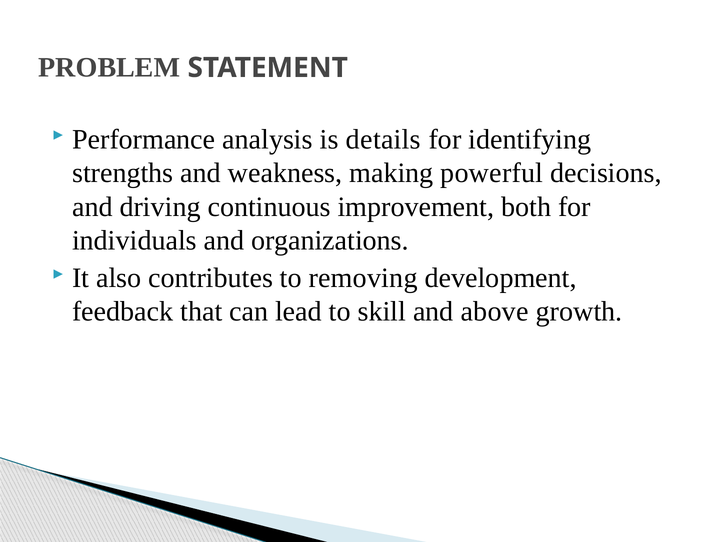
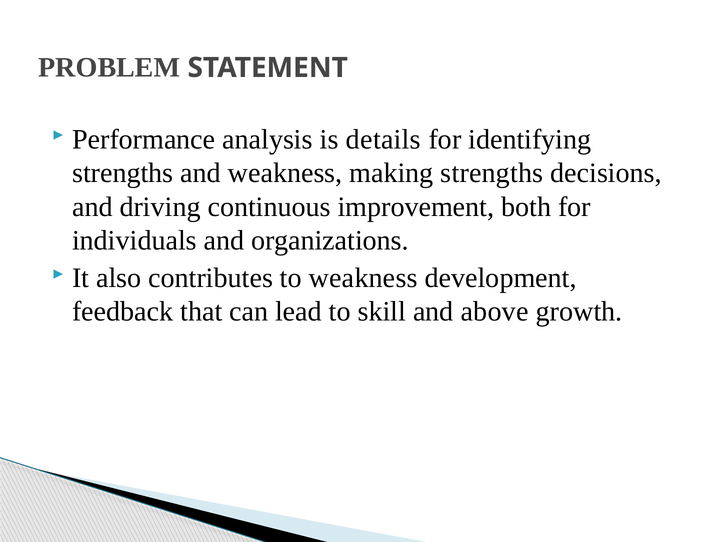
making powerful: powerful -> strengths
to removing: removing -> weakness
